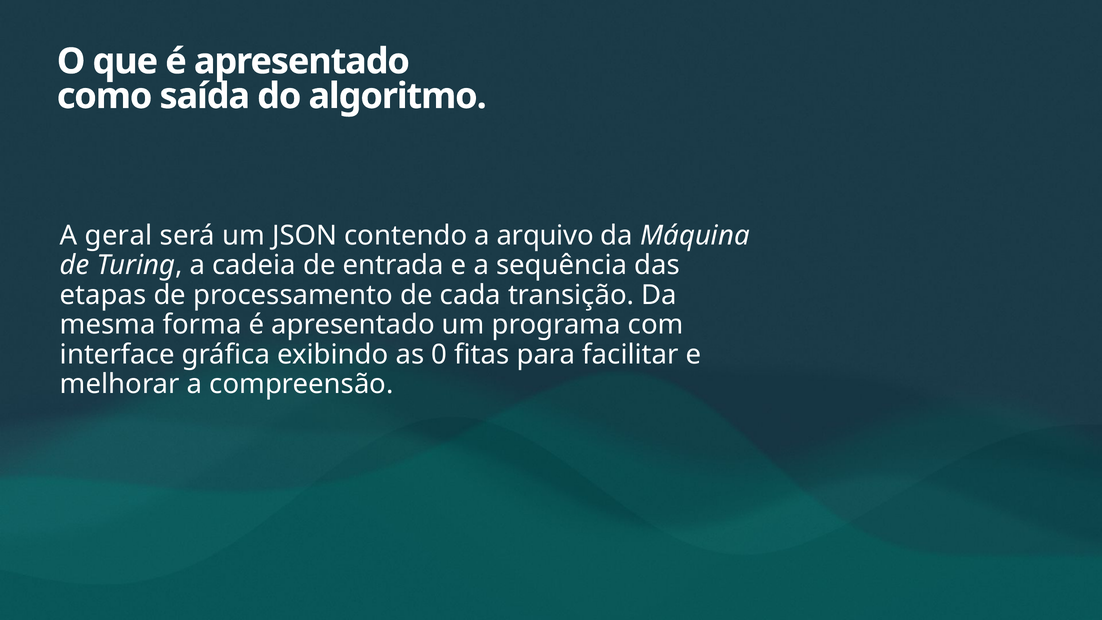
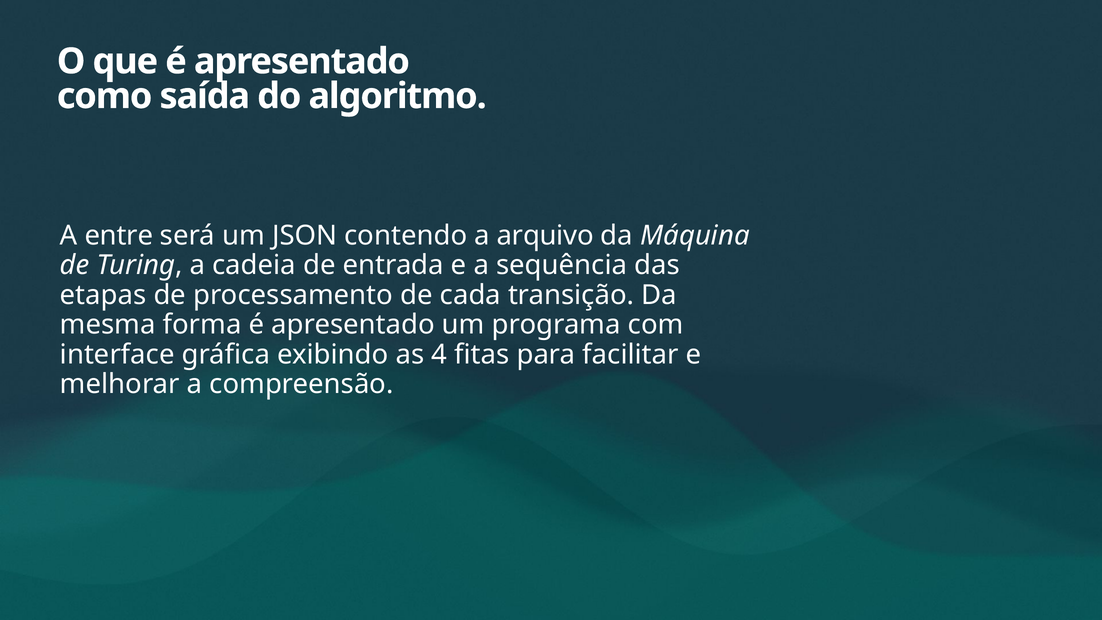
geral: geral -> entre
0: 0 -> 4
